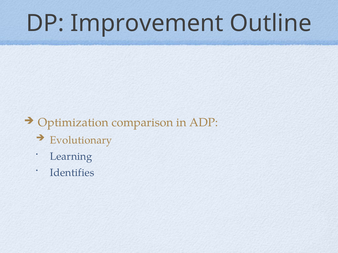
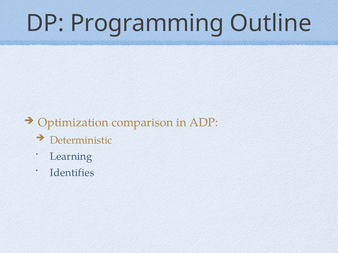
Improvement: Improvement -> Programming
Evolutionary: Evolutionary -> Deterministic
